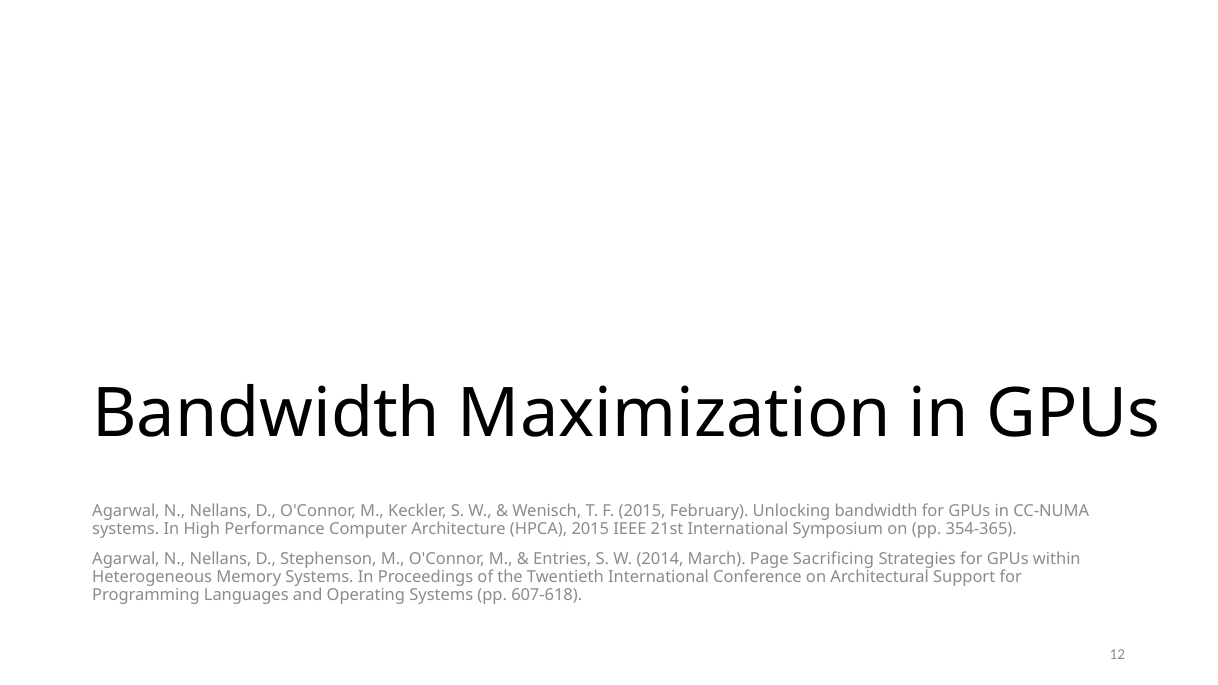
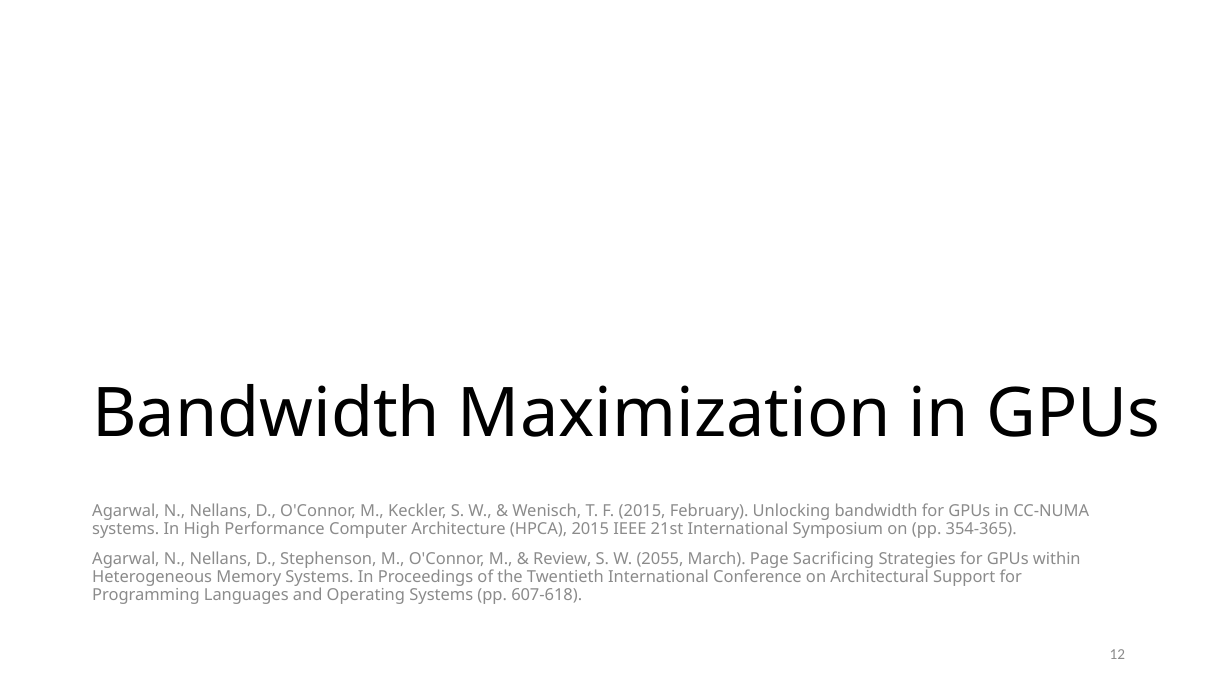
Entries: Entries -> Review
2014: 2014 -> 2055
